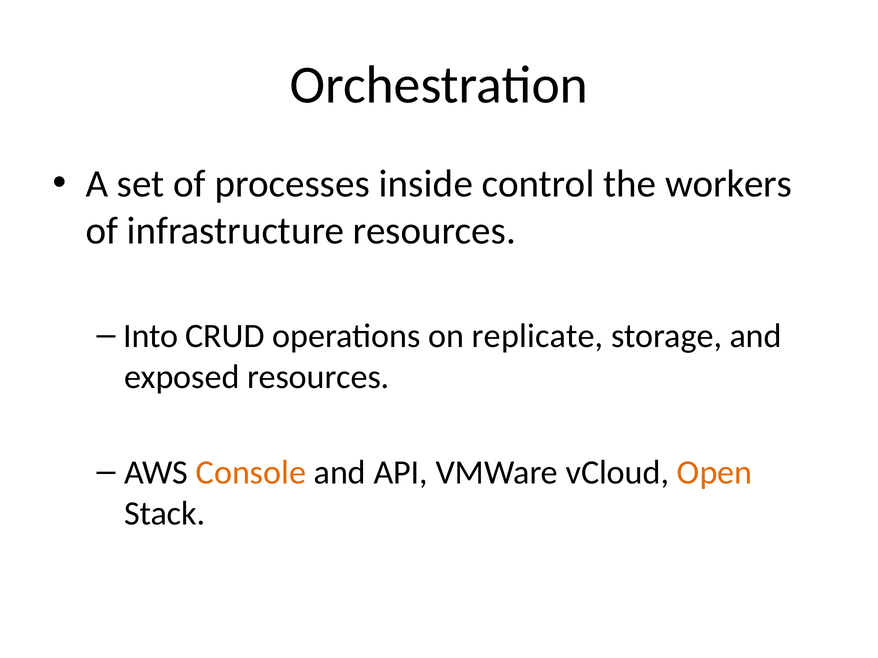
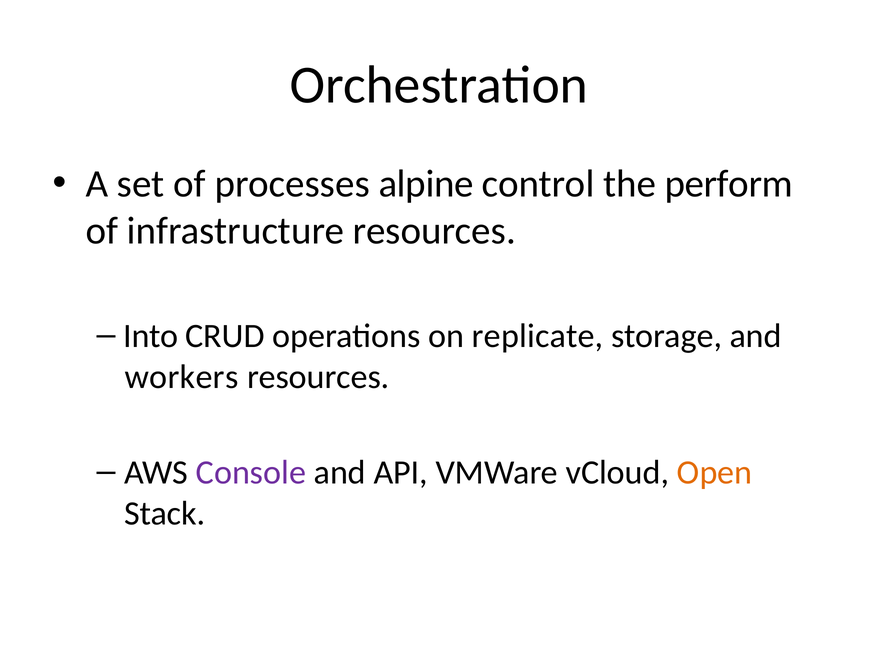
inside: inside -> alpine
workers: workers -> perform
exposed: exposed -> workers
Console colour: orange -> purple
